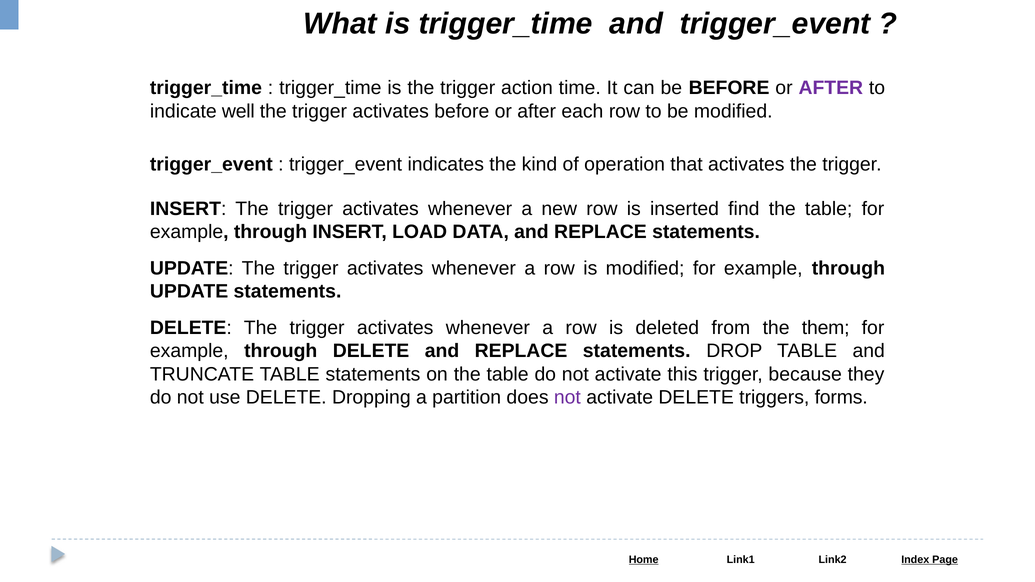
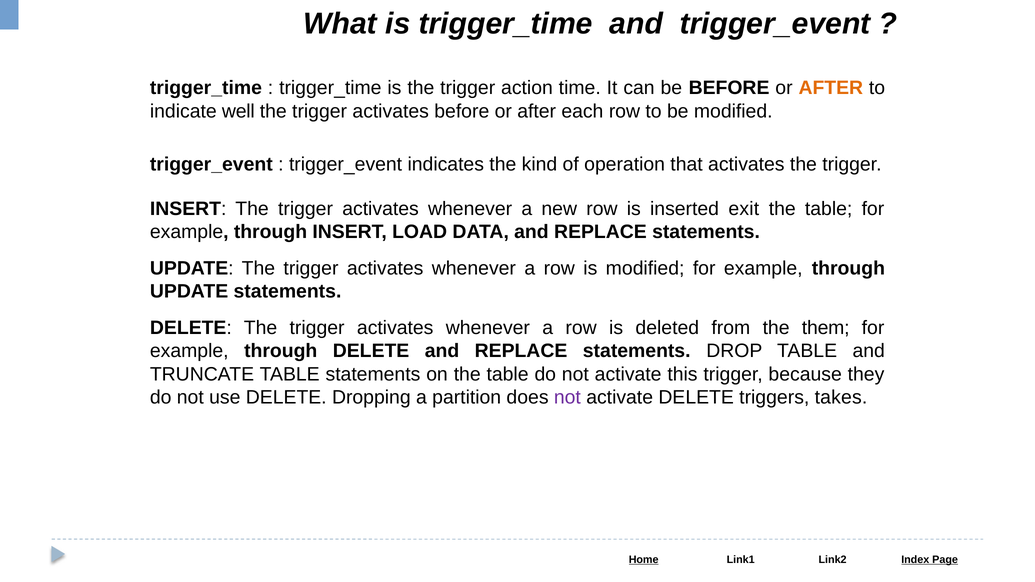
AFTER at (831, 88) colour: purple -> orange
find: find -> exit
forms: forms -> takes
